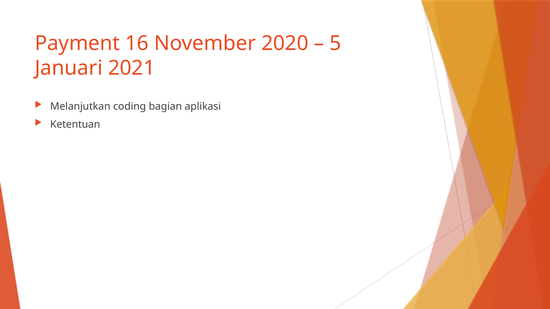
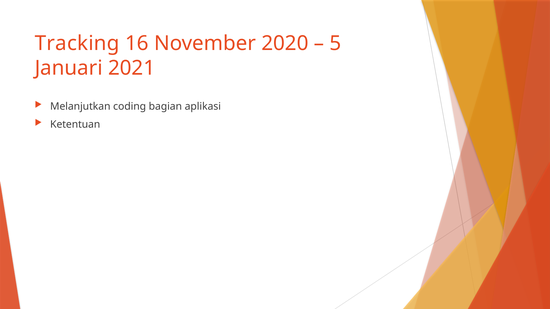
Payment: Payment -> Tracking
